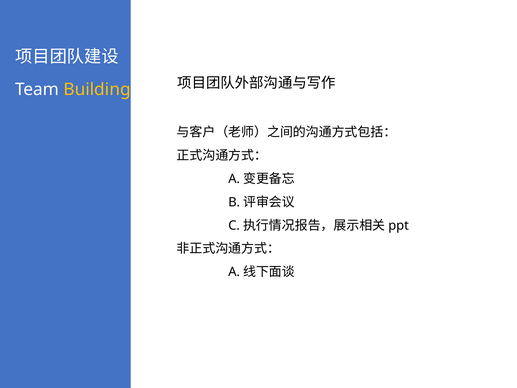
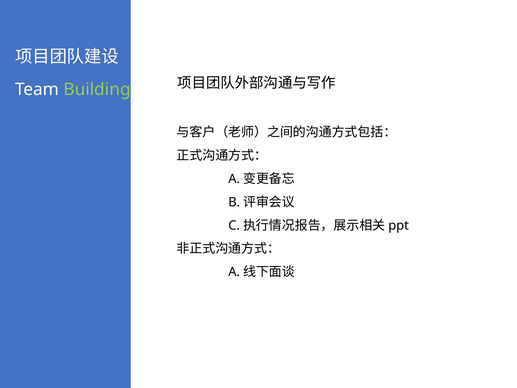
Building colour: yellow -> light green
